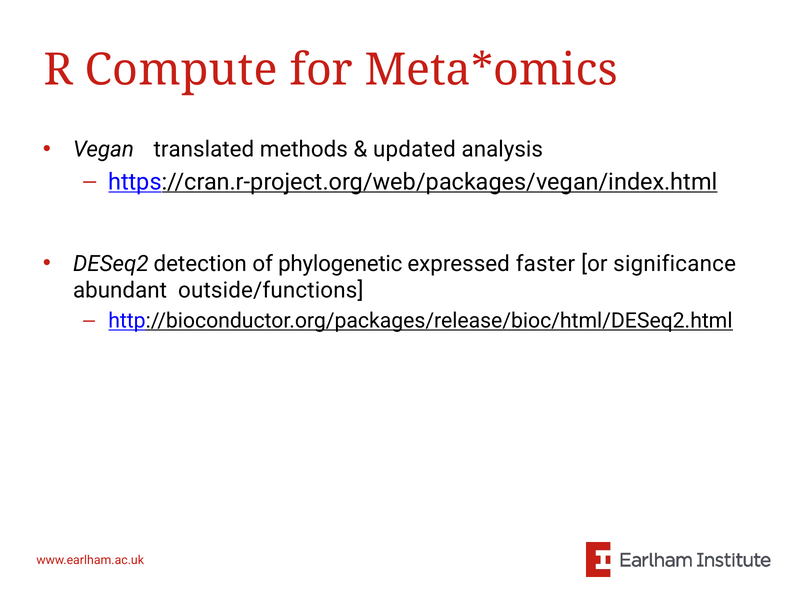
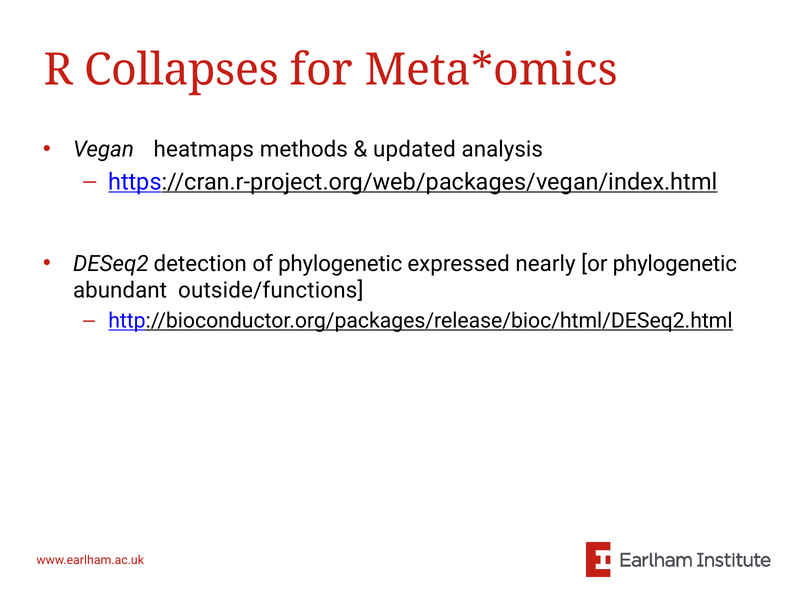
Compute: Compute -> Collapses
translated: translated -> heatmaps
faster: faster -> nearly
or significance: significance -> phylogenetic
